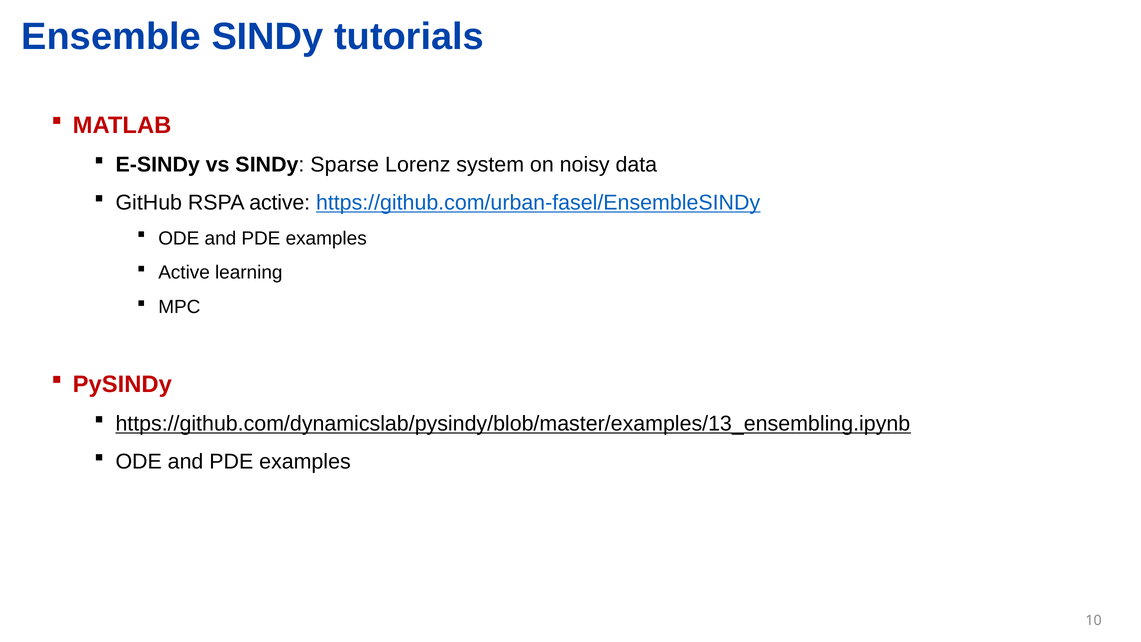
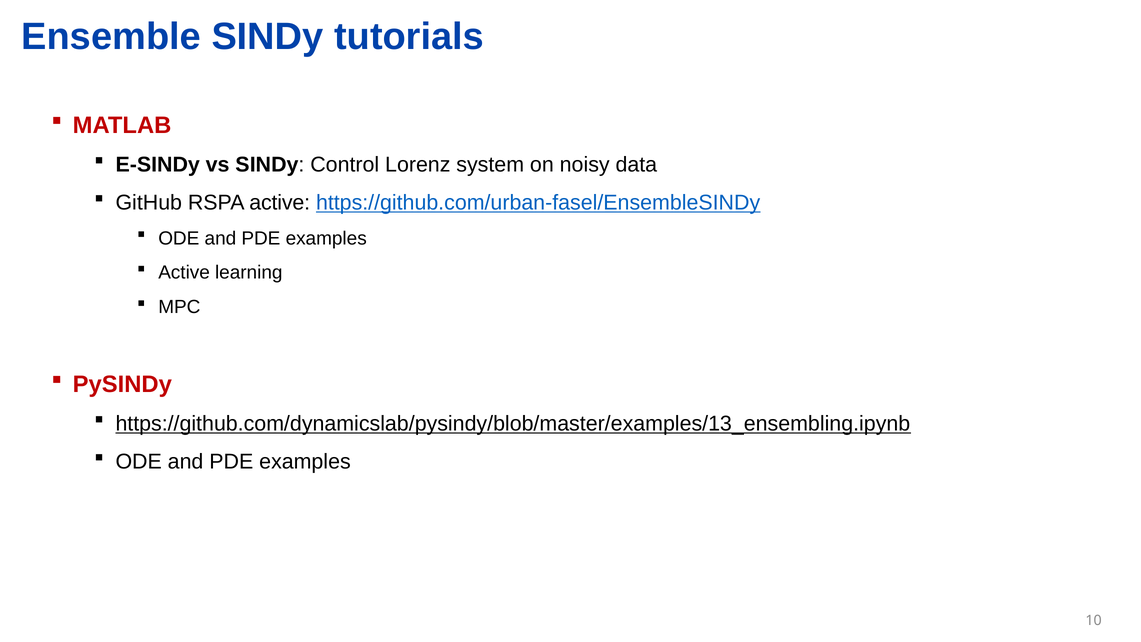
Sparse: Sparse -> Control
